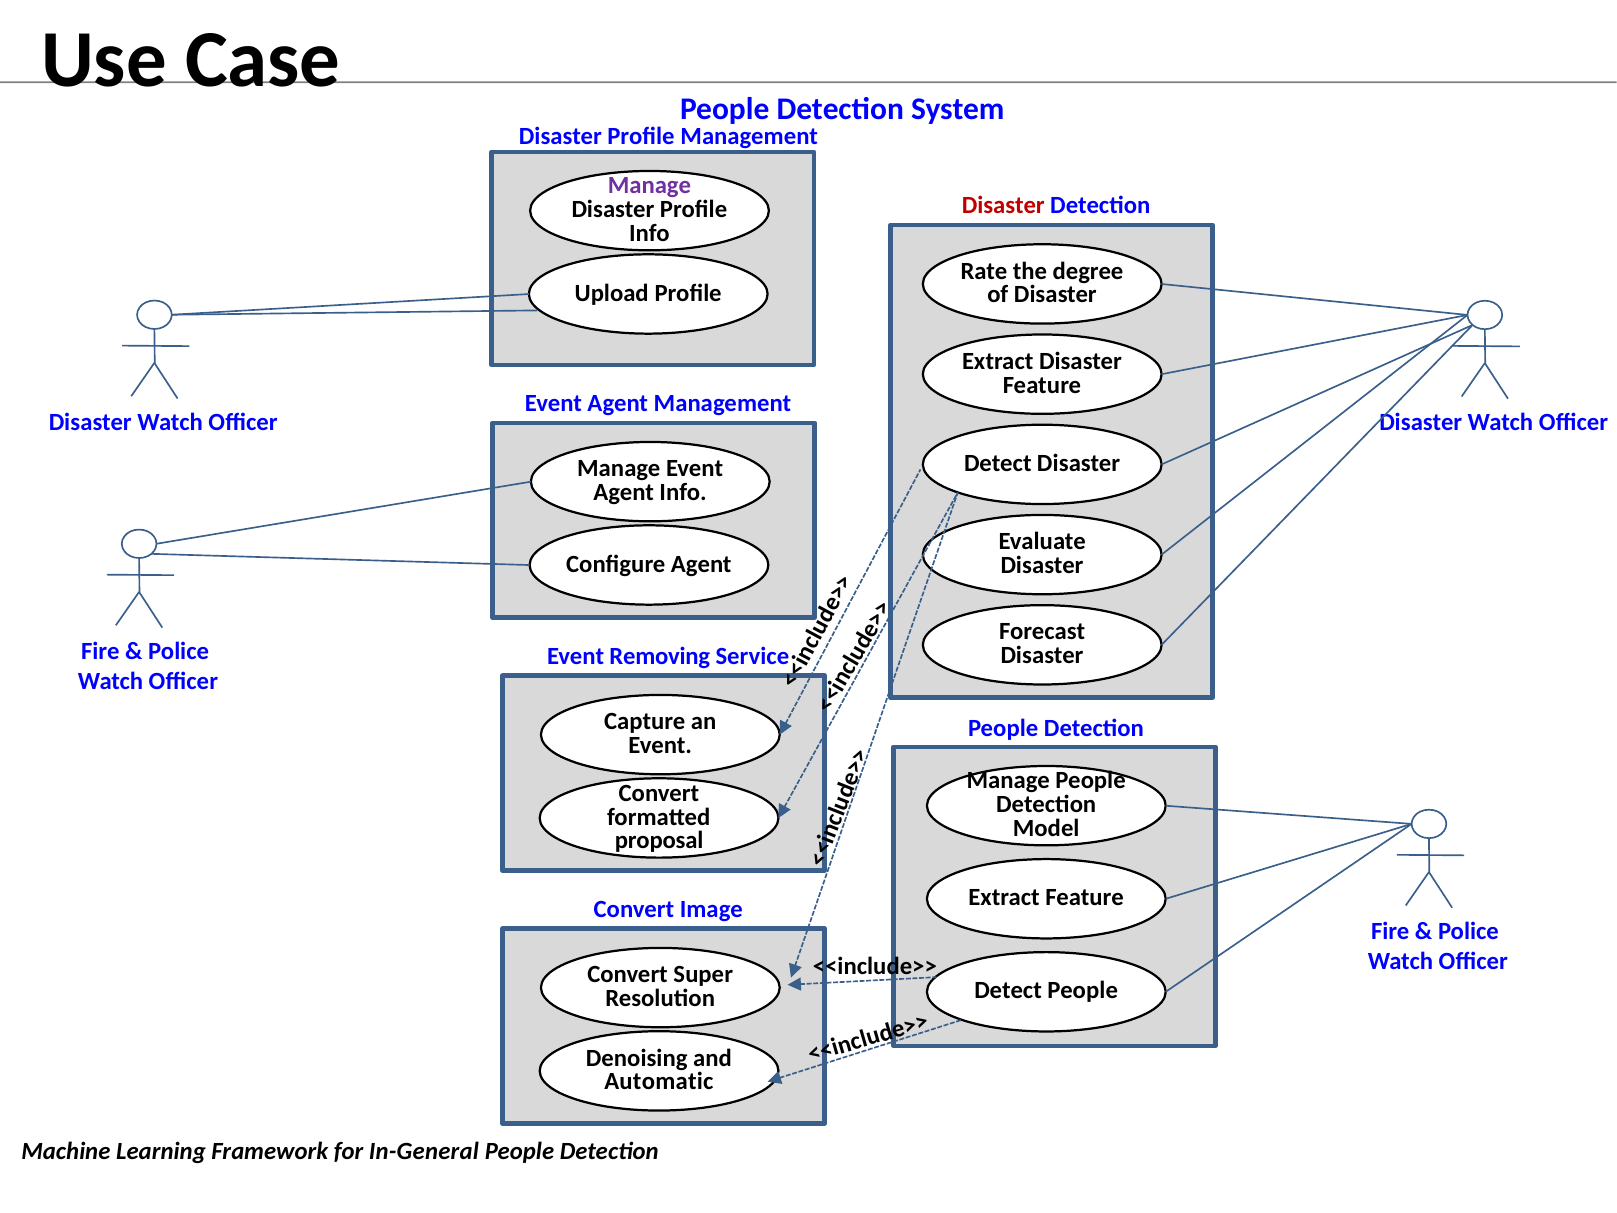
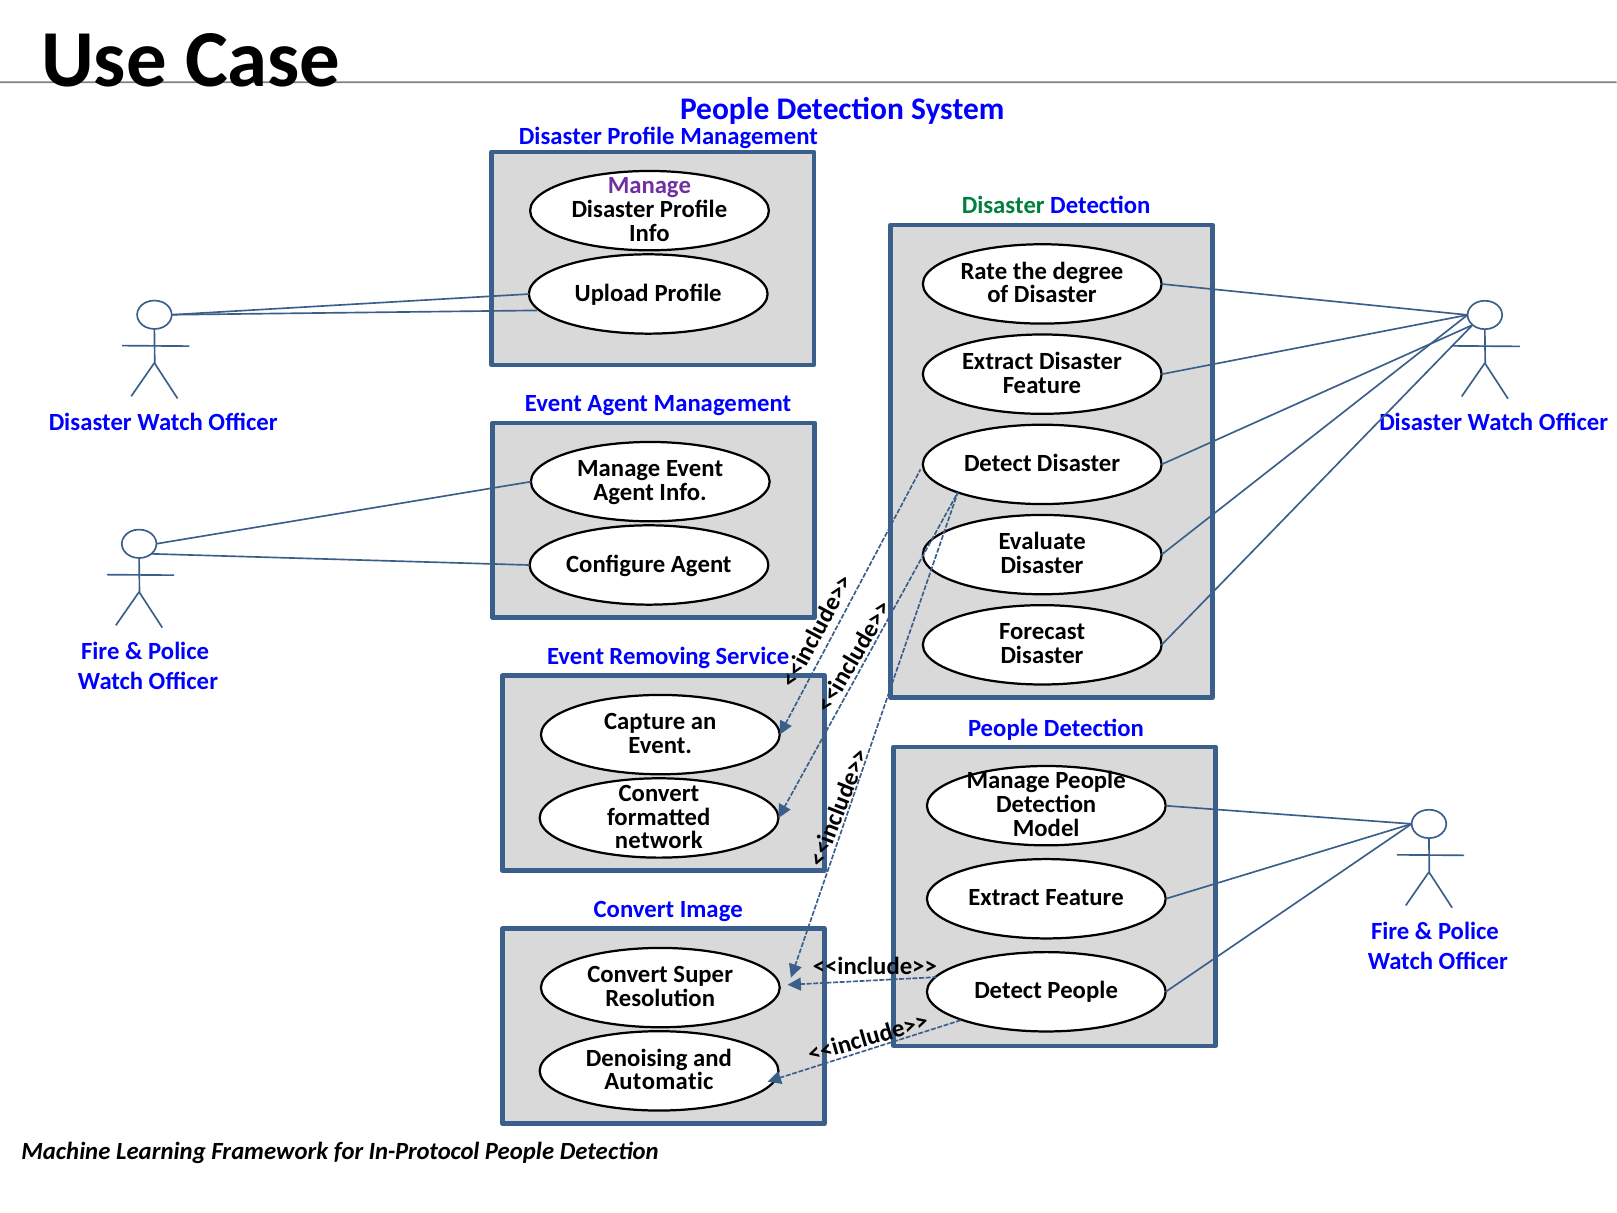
Disaster at (1003, 205) colour: red -> green
proposal: proposal -> network
In-General: In-General -> In-Protocol
